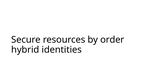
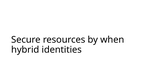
order: order -> when
